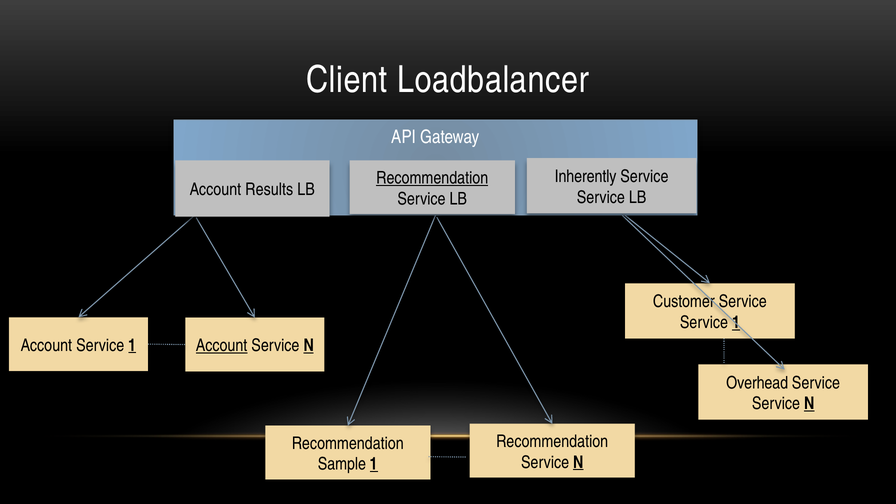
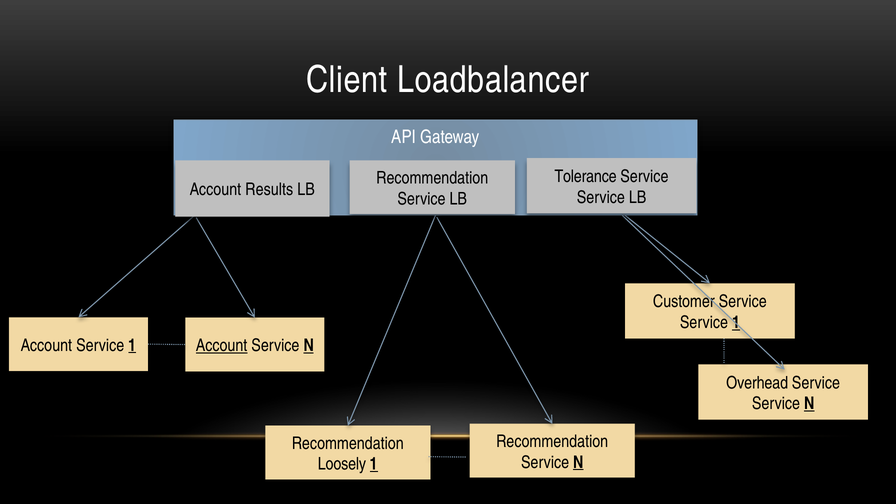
Inherently: Inherently -> Tolerance
Recommendation at (432, 178) underline: present -> none
Sample: Sample -> Loosely
